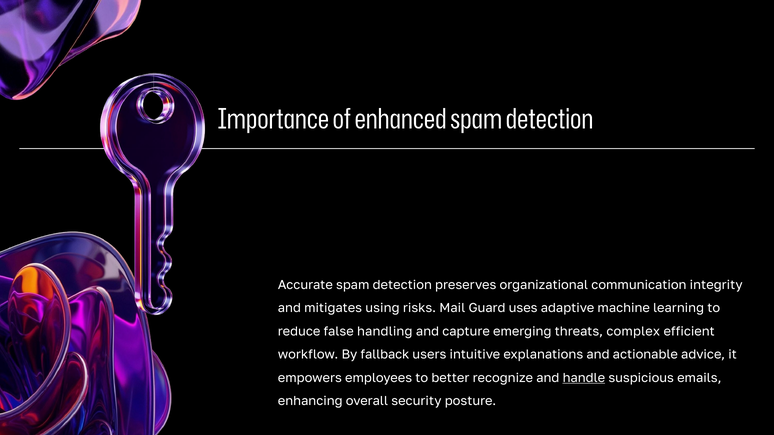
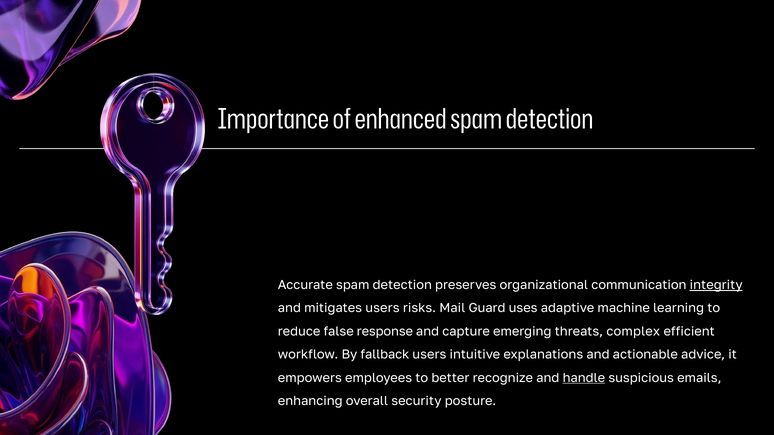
integrity underline: none -> present
mitigates using: using -> users
handling: handling -> response
